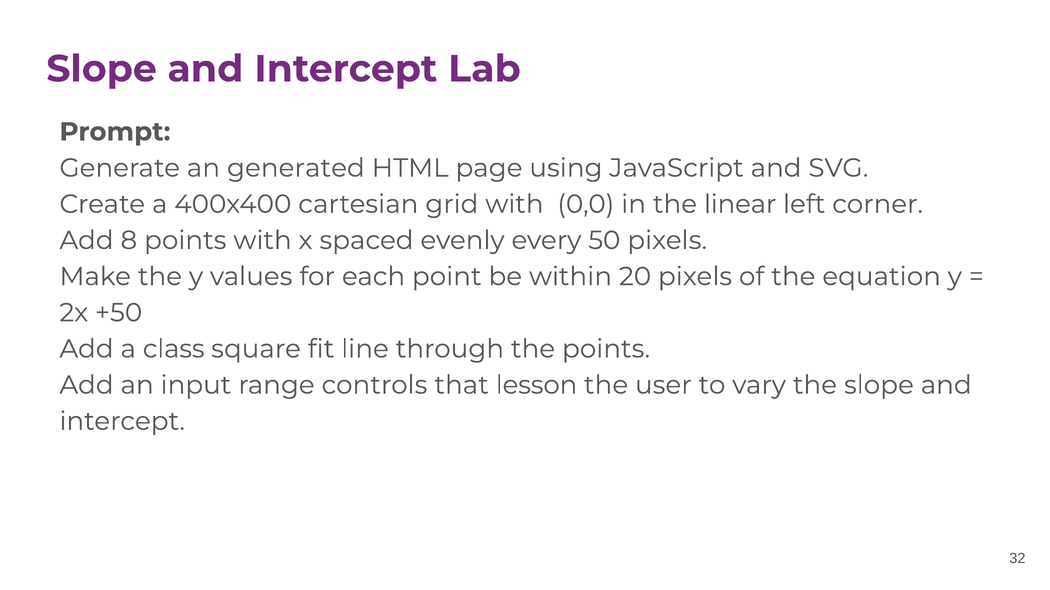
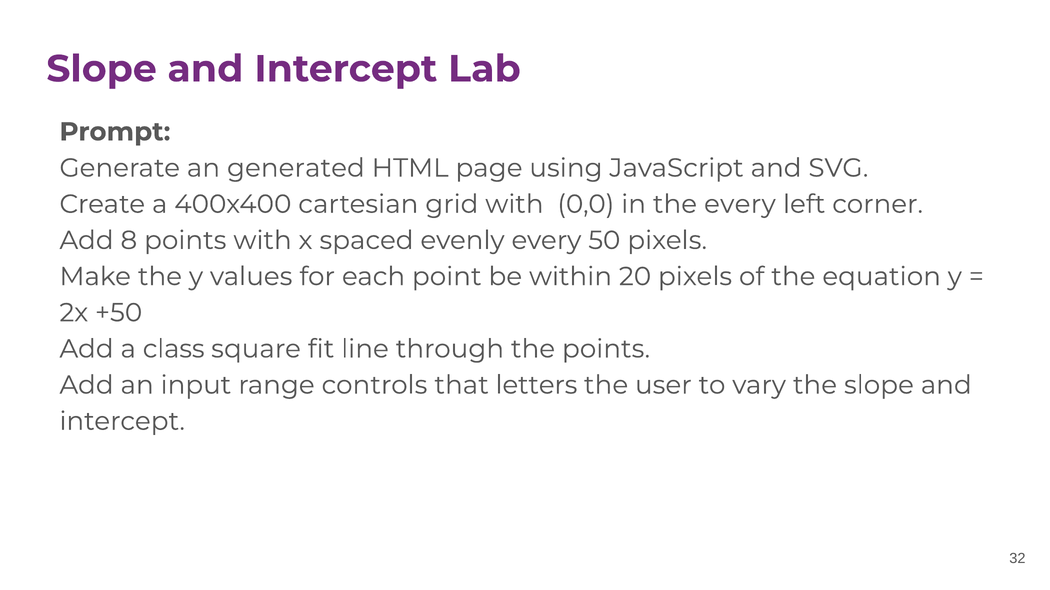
the linear: linear -> every
lesson: lesson -> letters
